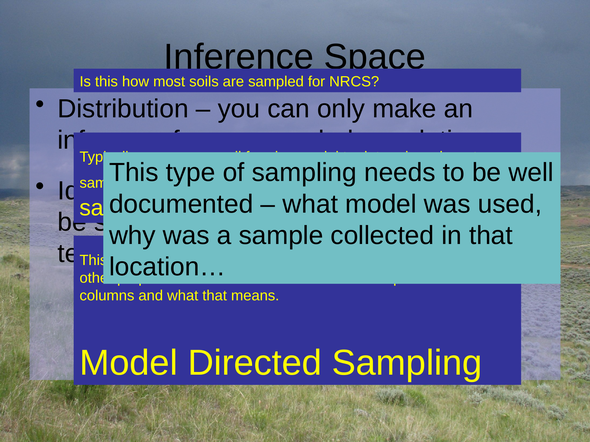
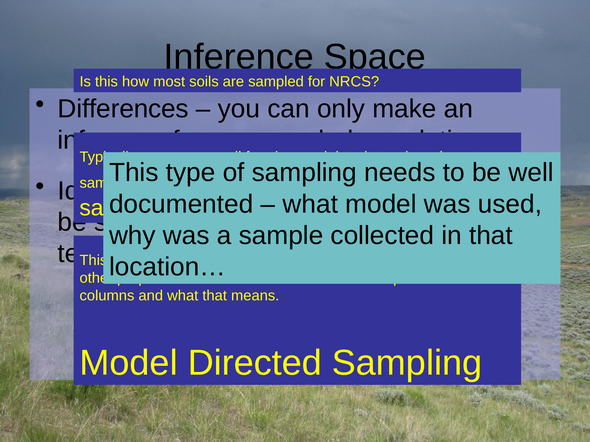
Distribution: Distribution -> Differences
